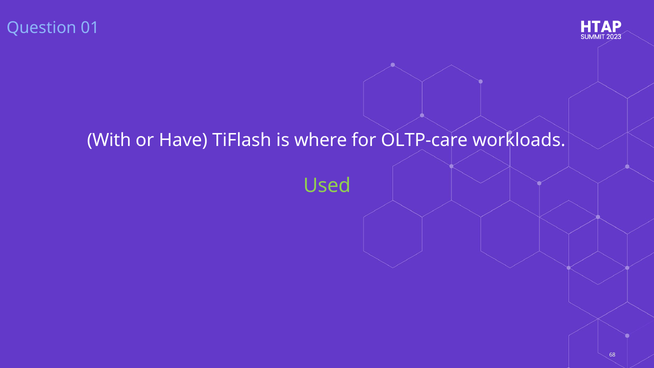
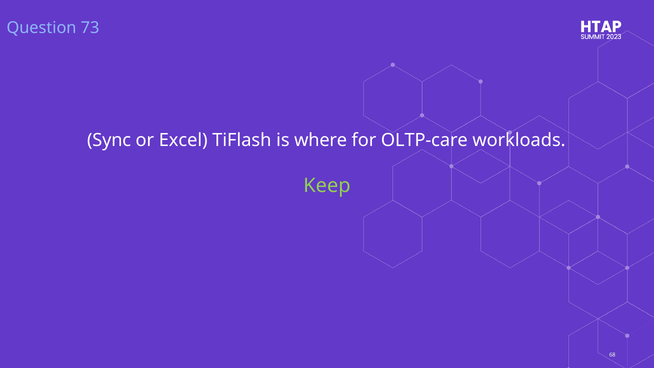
01: 01 -> 73
With: With -> Sync
Have: Have -> Excel
Used: Used -> Keep
